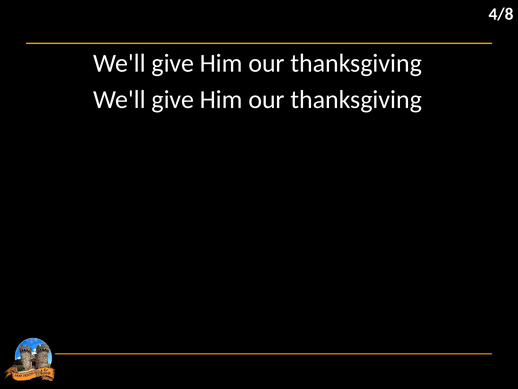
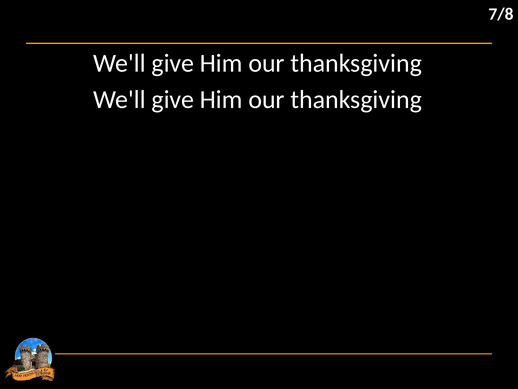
4/8: 4/8 -> 7/8
